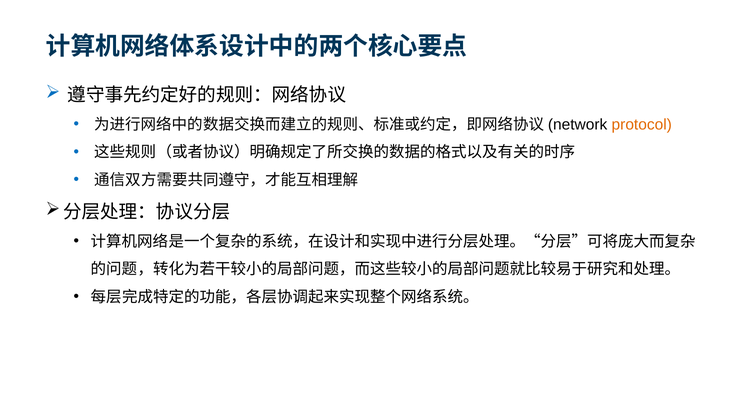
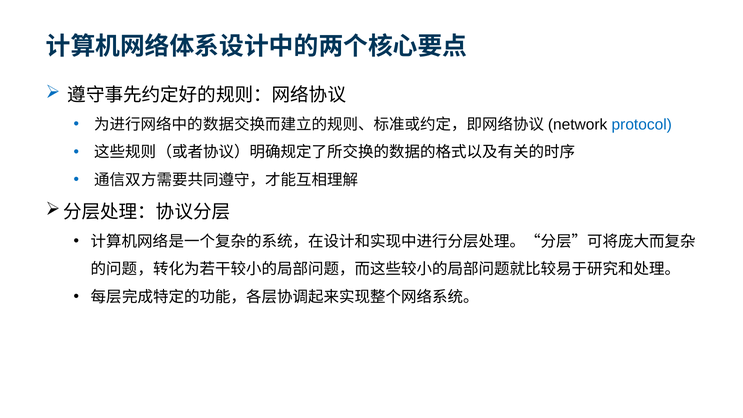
protocol colour: orange -> blue
